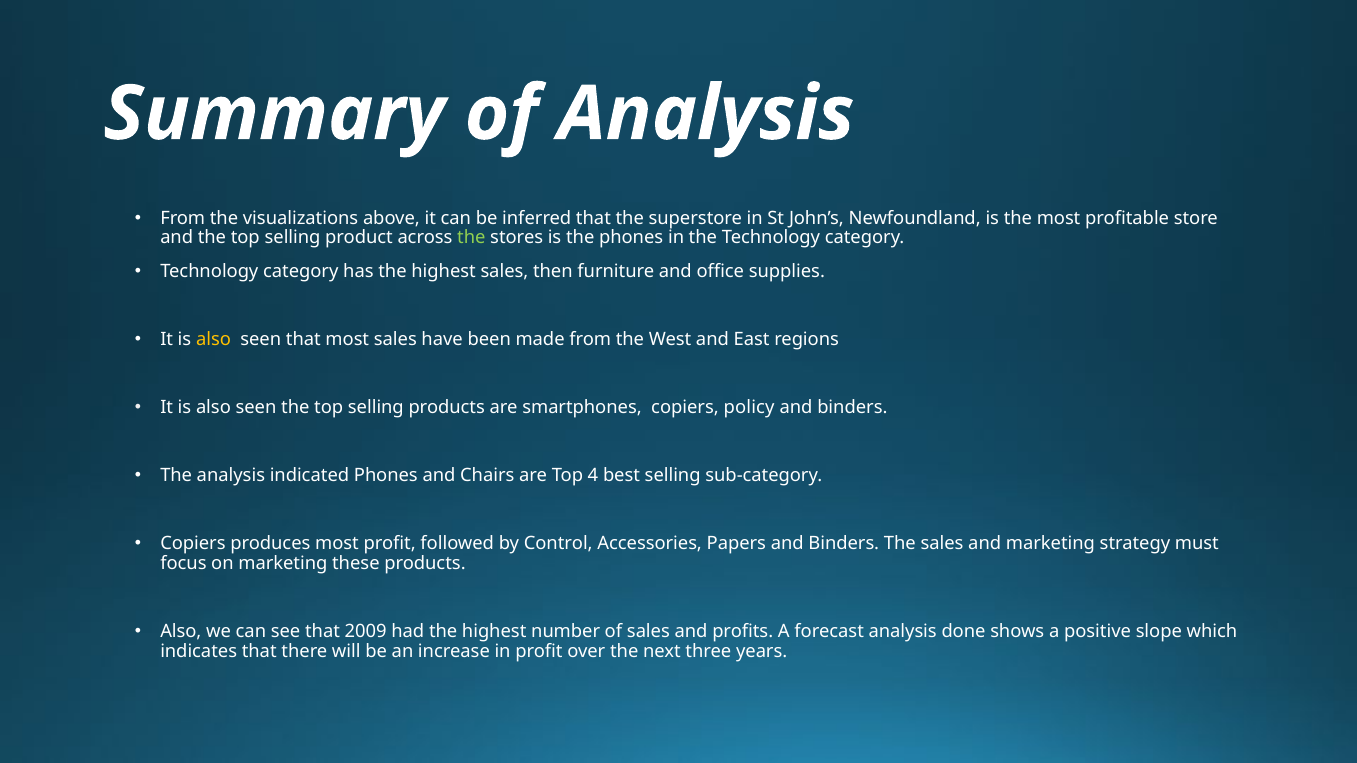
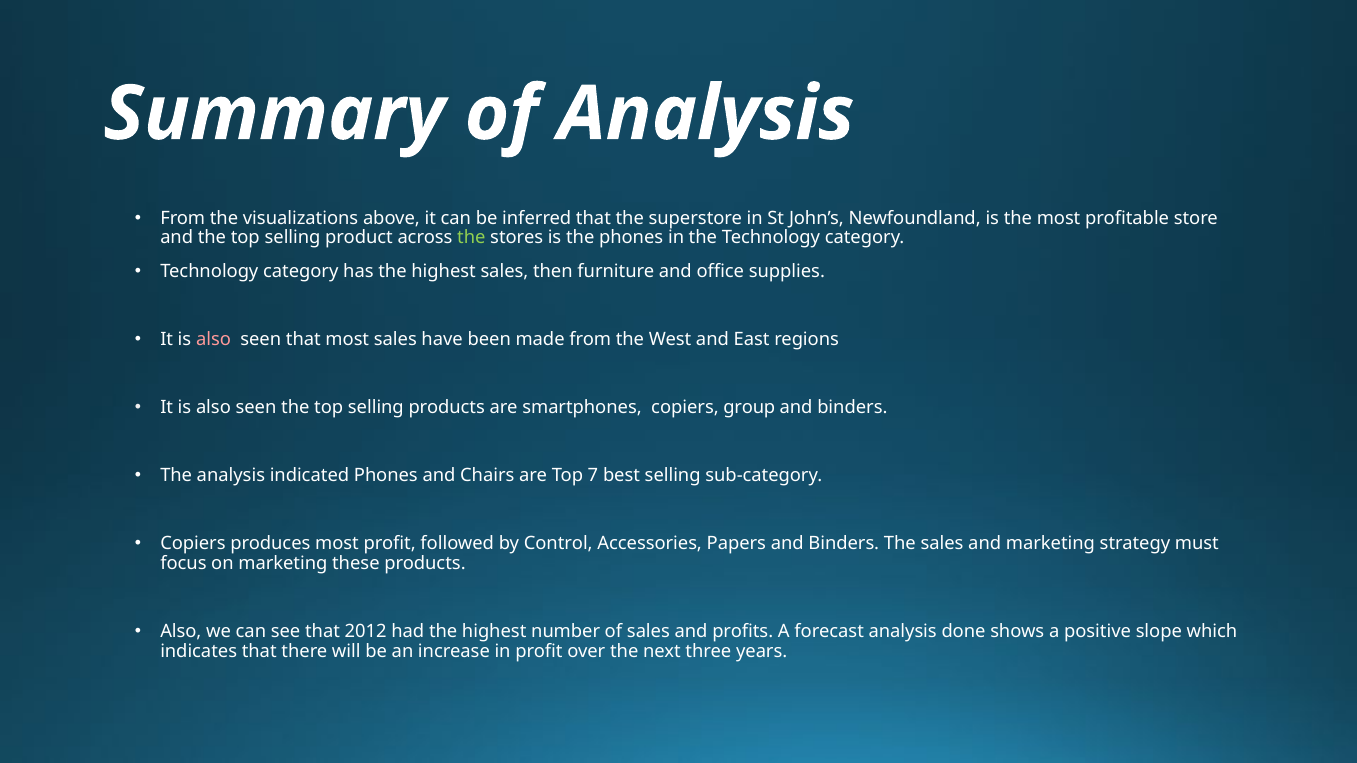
also at (213, 340) colour: yellow -> pink
policy: policy -> group
4: 4 -> 7
2009: 2009 -> 2012
